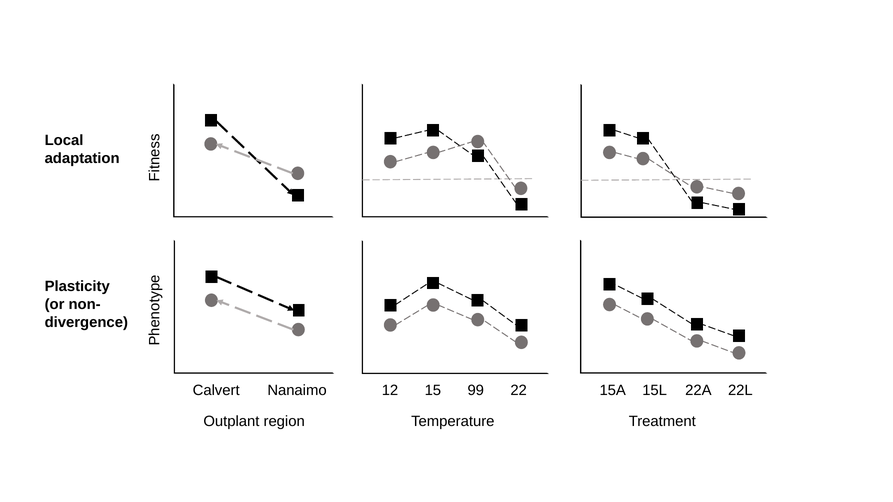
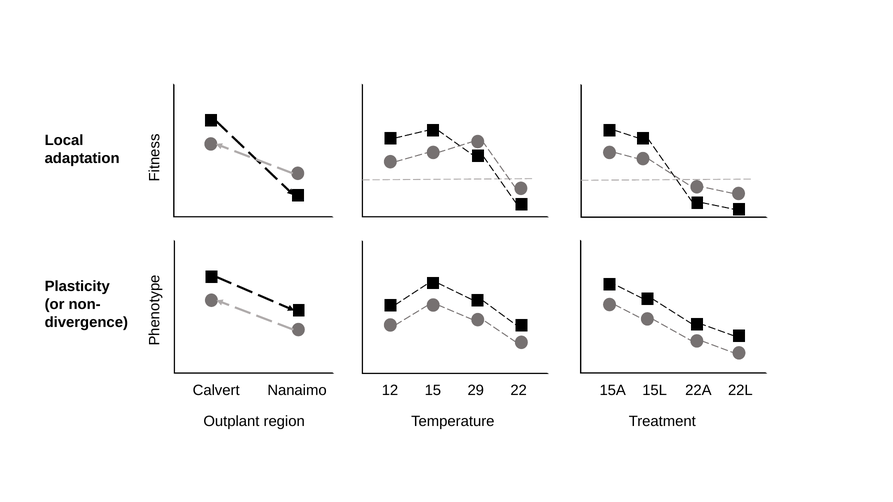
99: 99 -> 29
